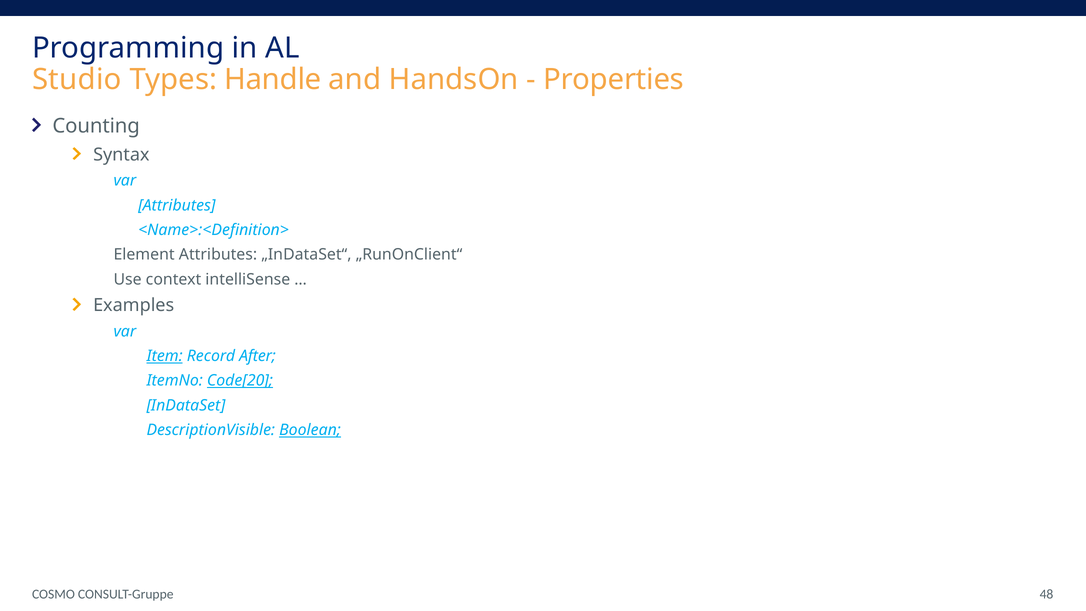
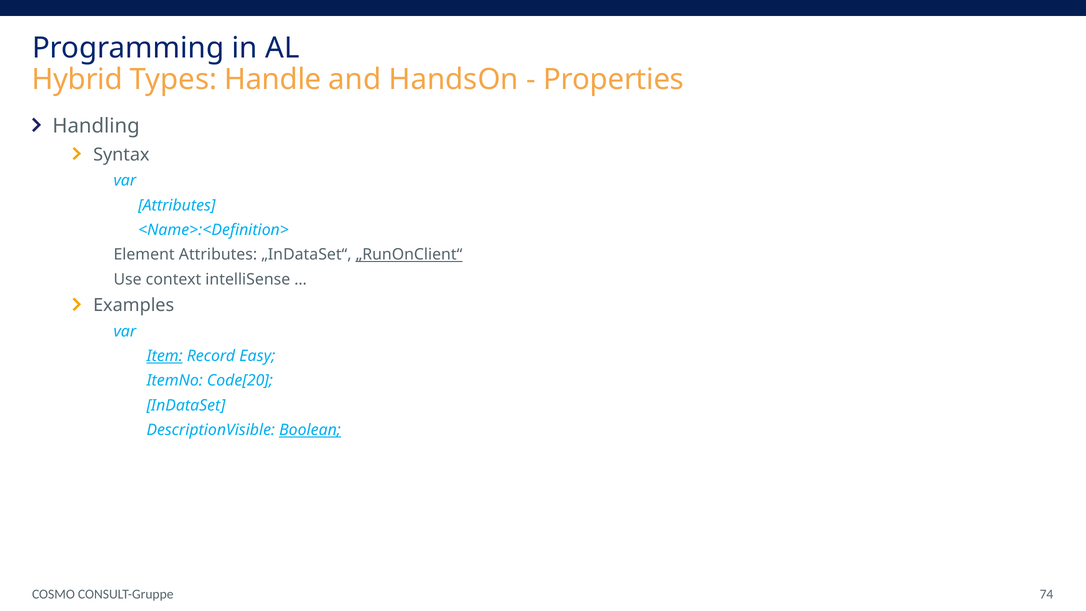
Studio: Studio -> Hybrid
Counting: Counting -> Handling
„RunOnClient“ underline: none -> present
After: After -> Easy
Code[20 underline: present -> none
48: 48 -> 74
